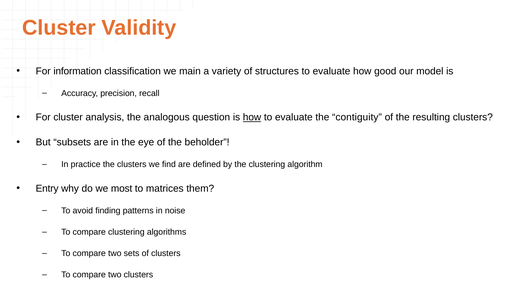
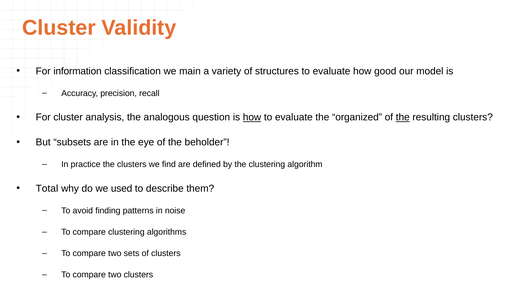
contiguity: contiguity -> organized
the at (403, 117) underline: none -> present
Entry: Entry -> Total
most: most -> used
matrices: matrices -> describe
